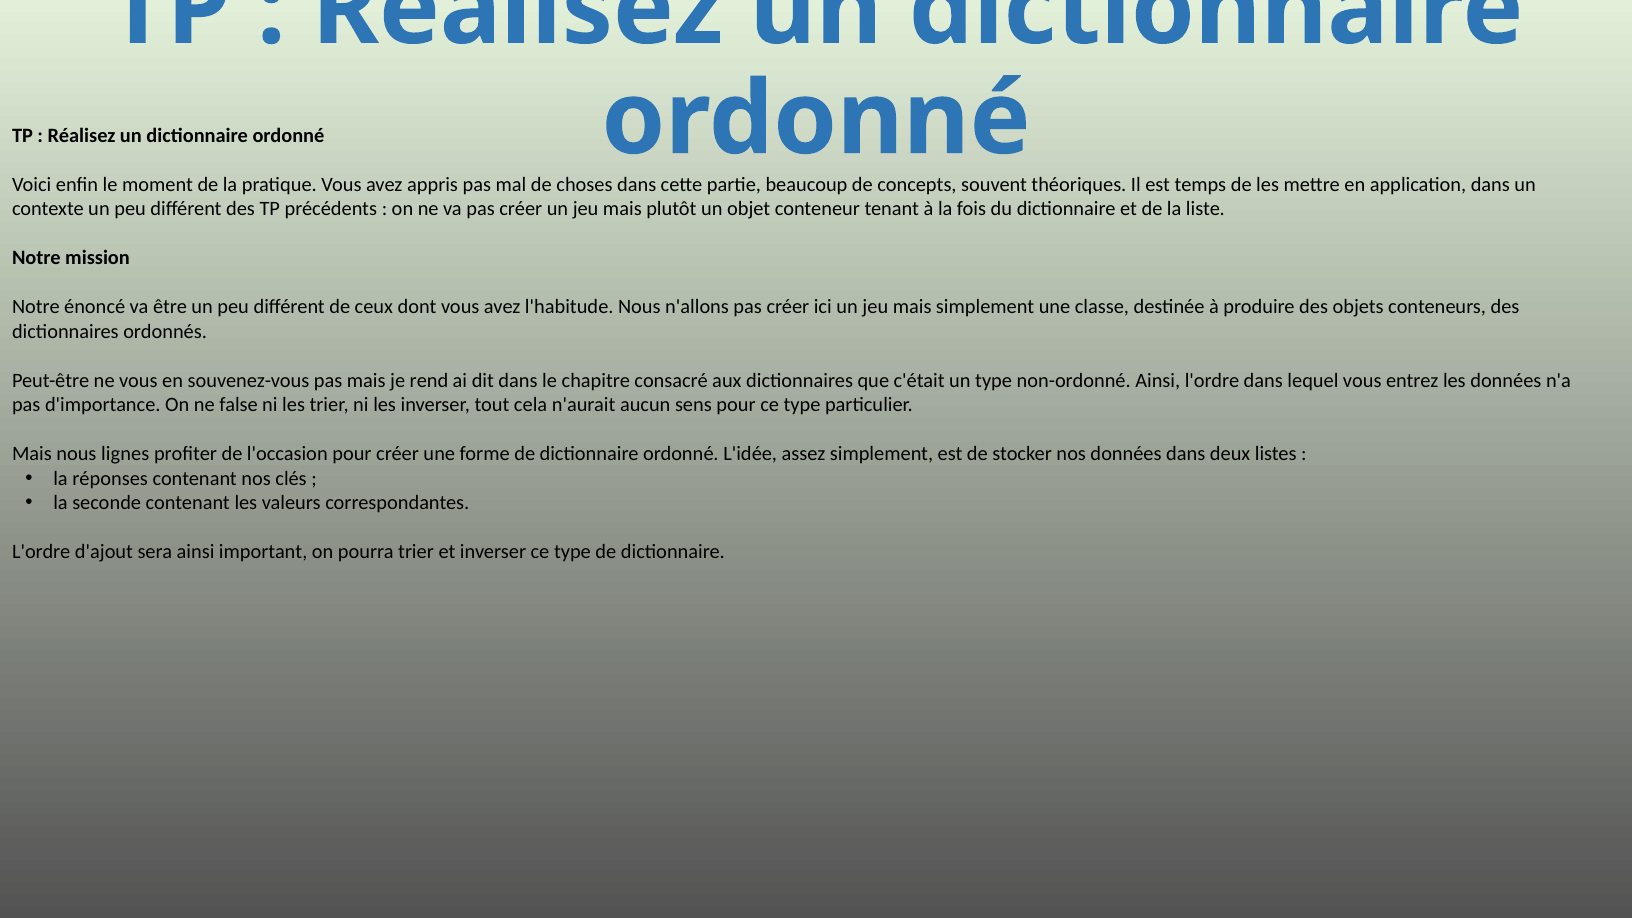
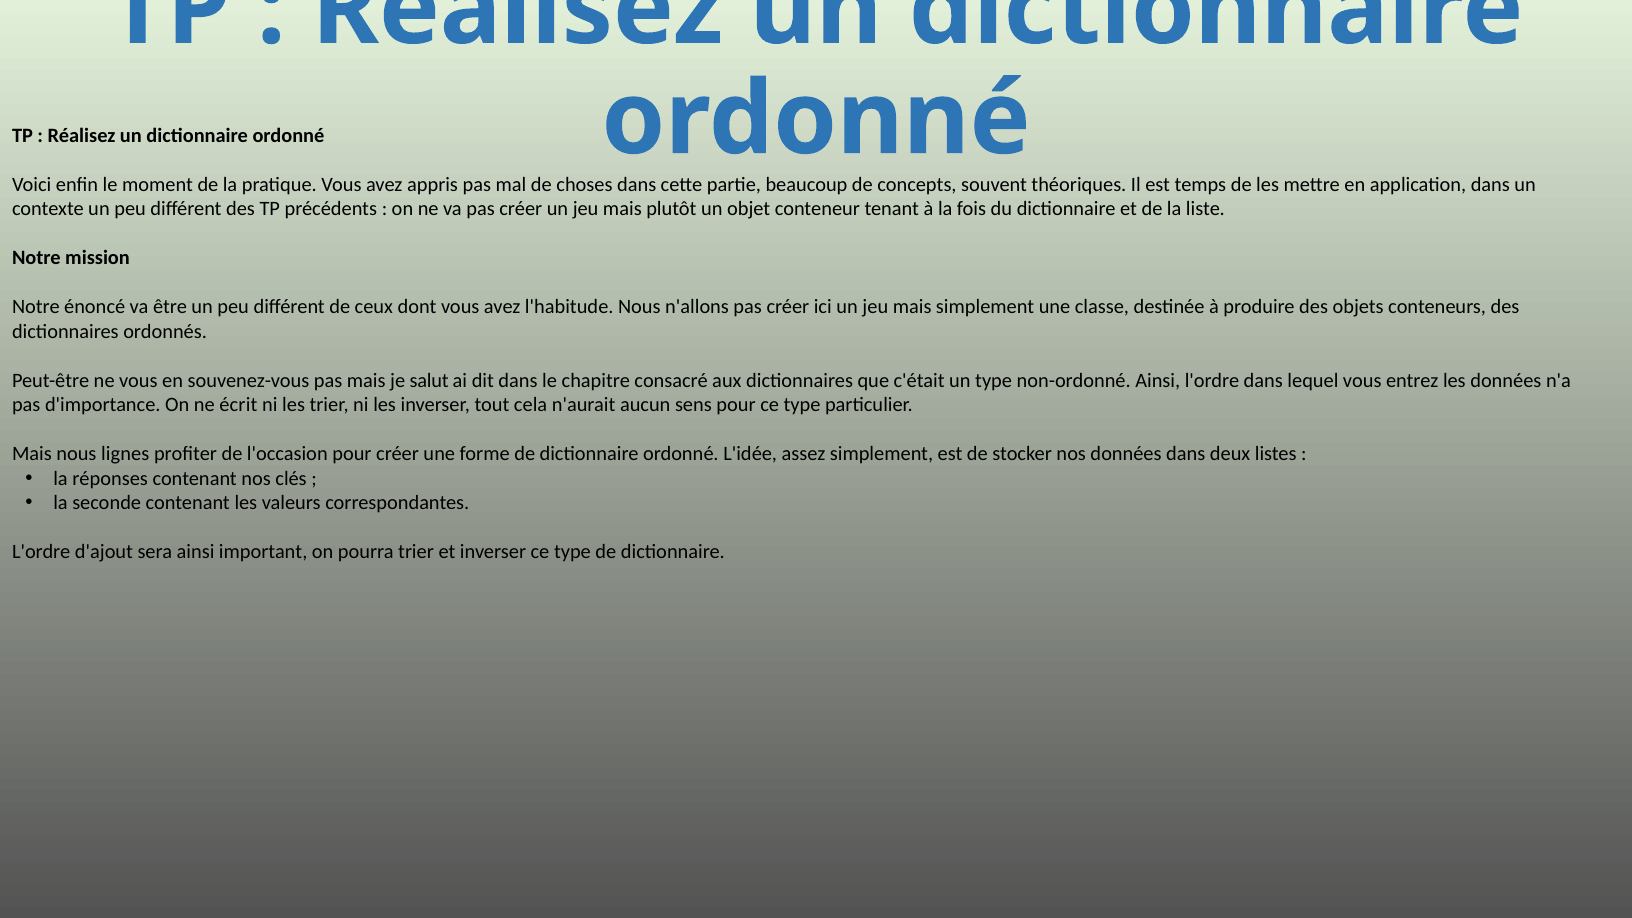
rend: rend -> salut
false: false -> écrit
